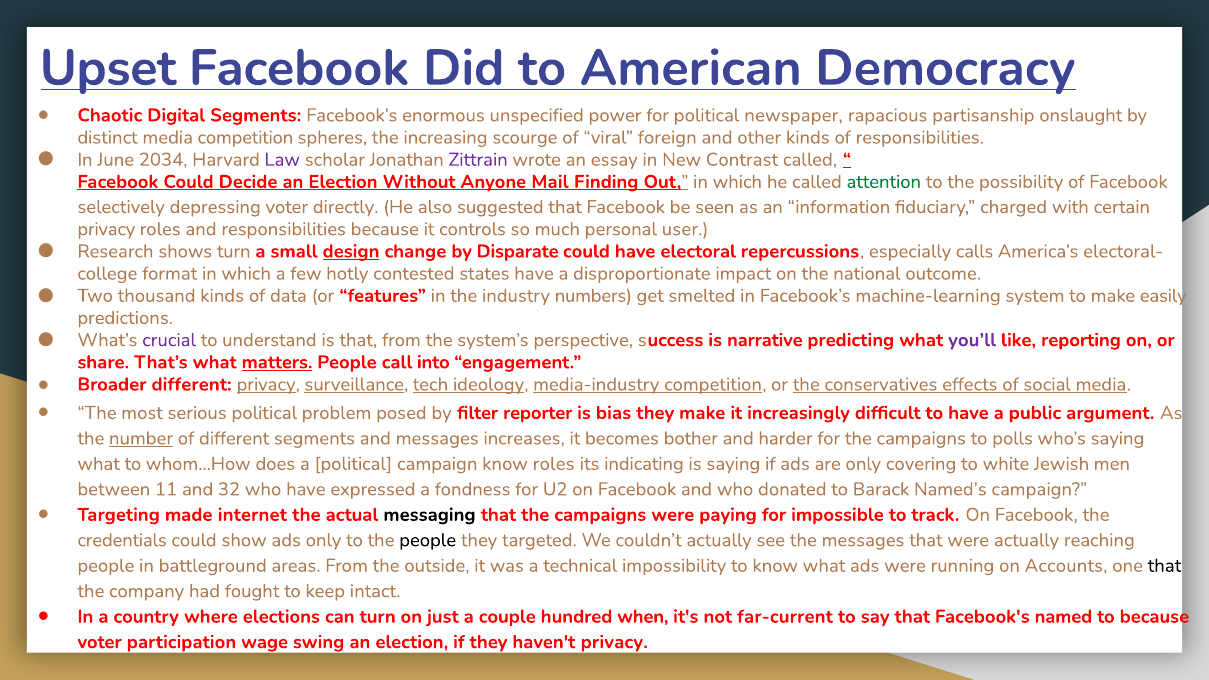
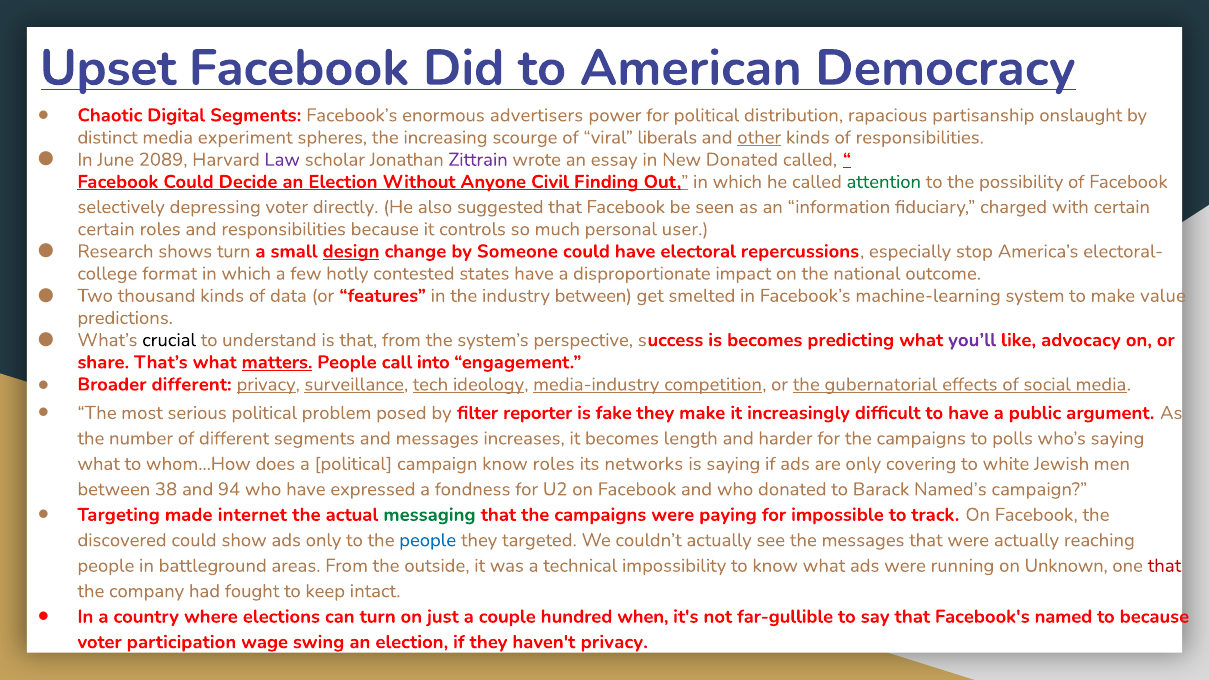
unspecified: unspecified -> advertisers
newspaper: newspaper -> distribution
media competition: competition -> experiment
foreign: foreign -> liberals
other underline: none -> present
2034: 2034 -> 2089
New Contrast: Contrast -> Donated
Mail: Mail -> Civil
privacy at (106, 229): privacy -> certain
Disparate: Disparate -> Someone
calls: calls -> stop
industry numbers: numbers -> between
easily: easily -> value
crucial colour: purple -> black
is narrative: narrative -> becomes
reporting: reporting -> advocacy
conservatives: conservatives -> gubernatorial
bias: bias -> fake
number underline: present -> none
bother: bother -> length
indicating: indicating -> networks
11: 11 -> 38
32: 32 -> 94
messaging colour: black -> green
credentials: credentials -> discovered
people at (428, 540) colour: black -> blue
Accounts: Accounts -> Unknown
that at (1164, 566) colour: black -> red
far-current: far-current -> far-gullible
